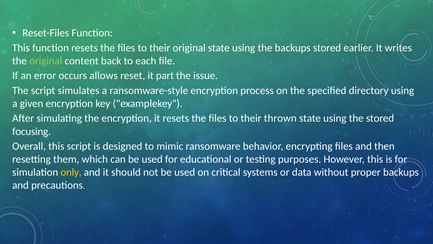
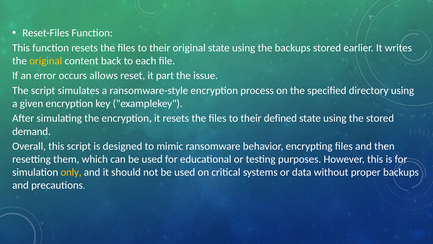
original at (46, 61) colour: light green -> yellow
thrown: thrown -> defined
focusing: focusing -> demand
